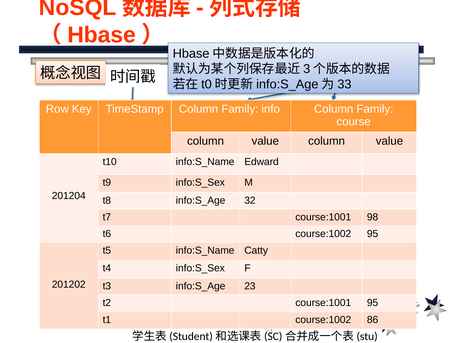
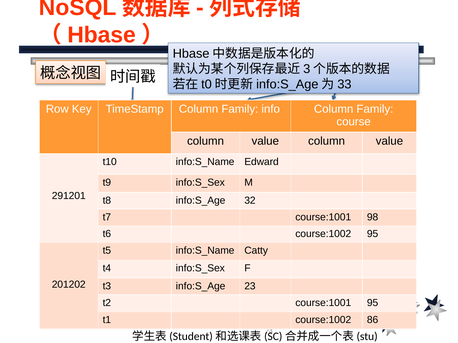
201204: 201204 -> 291201
